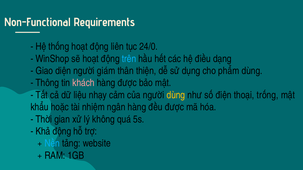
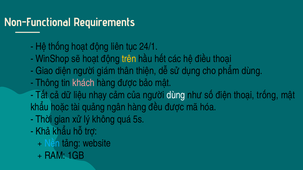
24/0: 24/0 -> 24/1
trên colour: light blue -> yellow
điều dạng: dạng -> thoại
dùng at (176, 95) colour: yellow -> white
nhiệm: nhiệm -> quảng
Khả động: động -> khẩu
